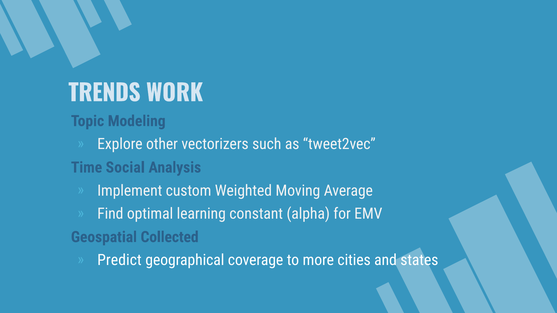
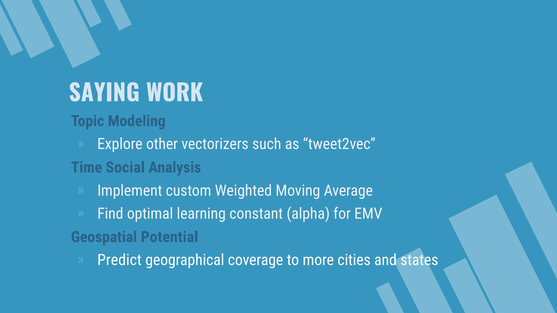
TRENDS: TRENDS -> SAYING
Collected: Collected -> Potential
